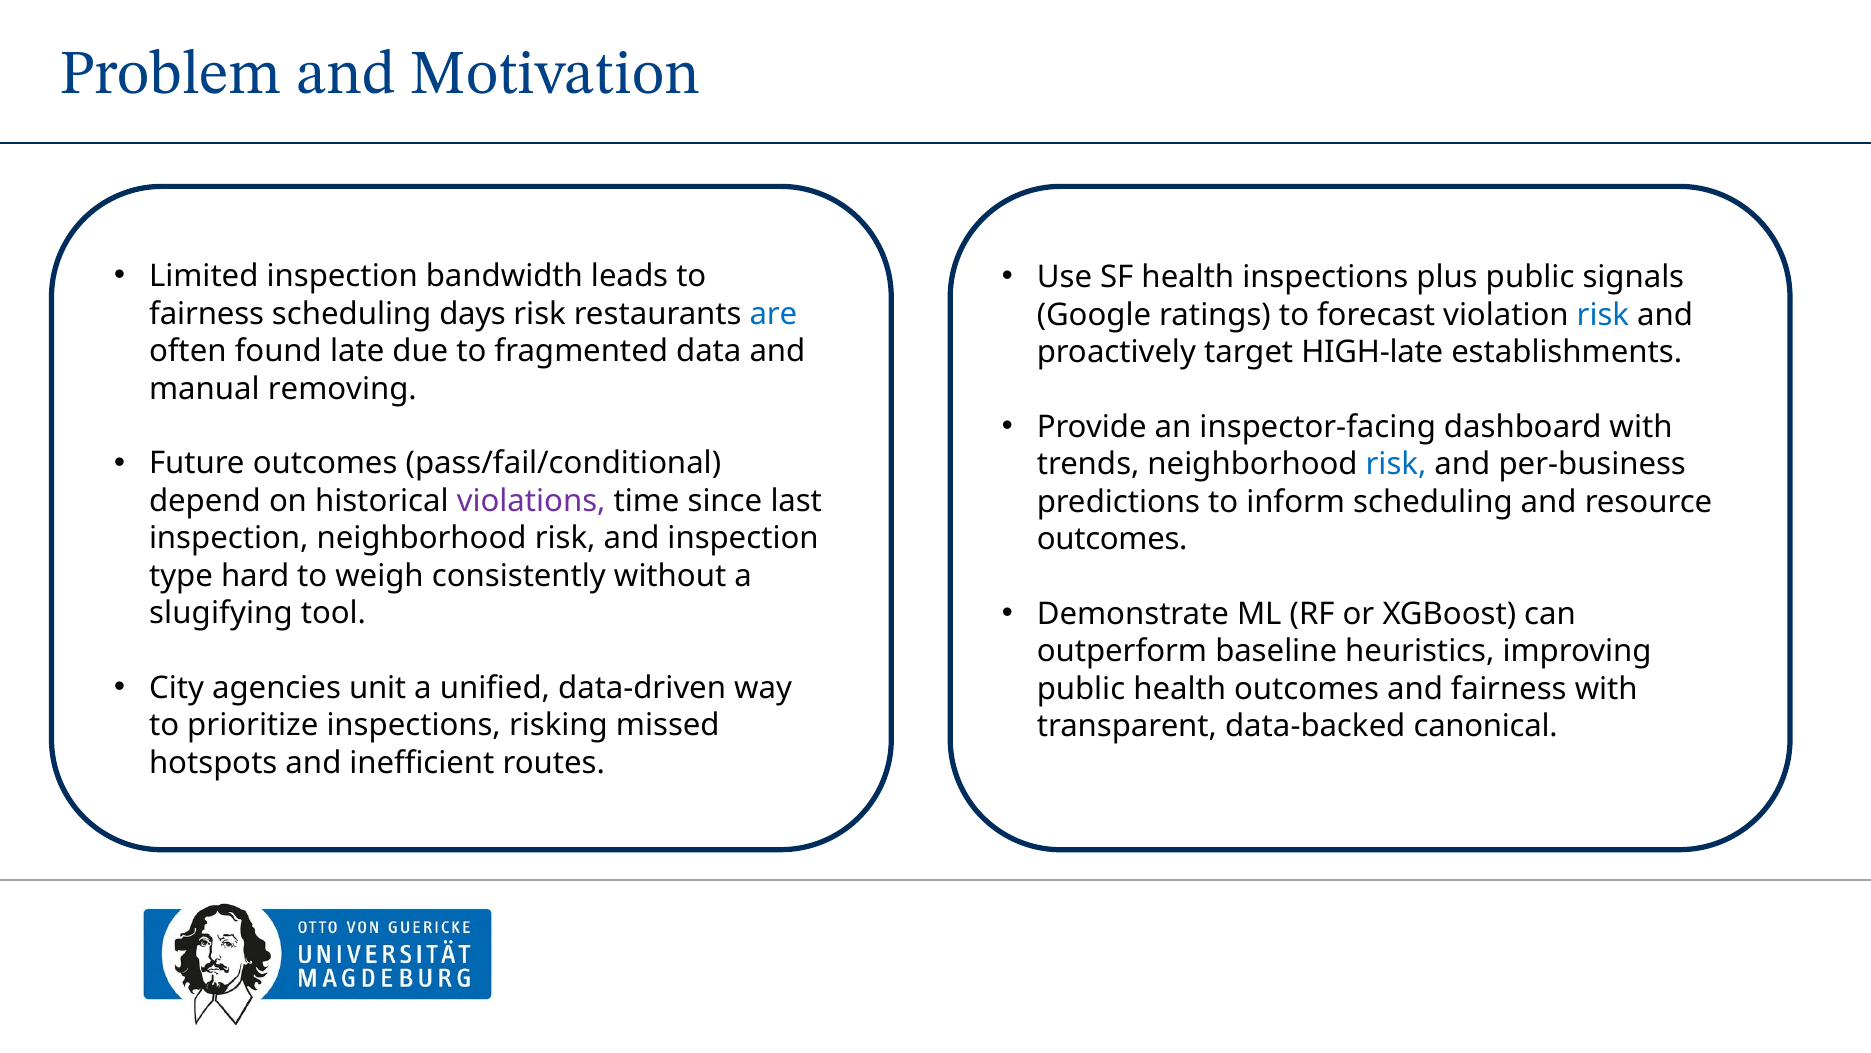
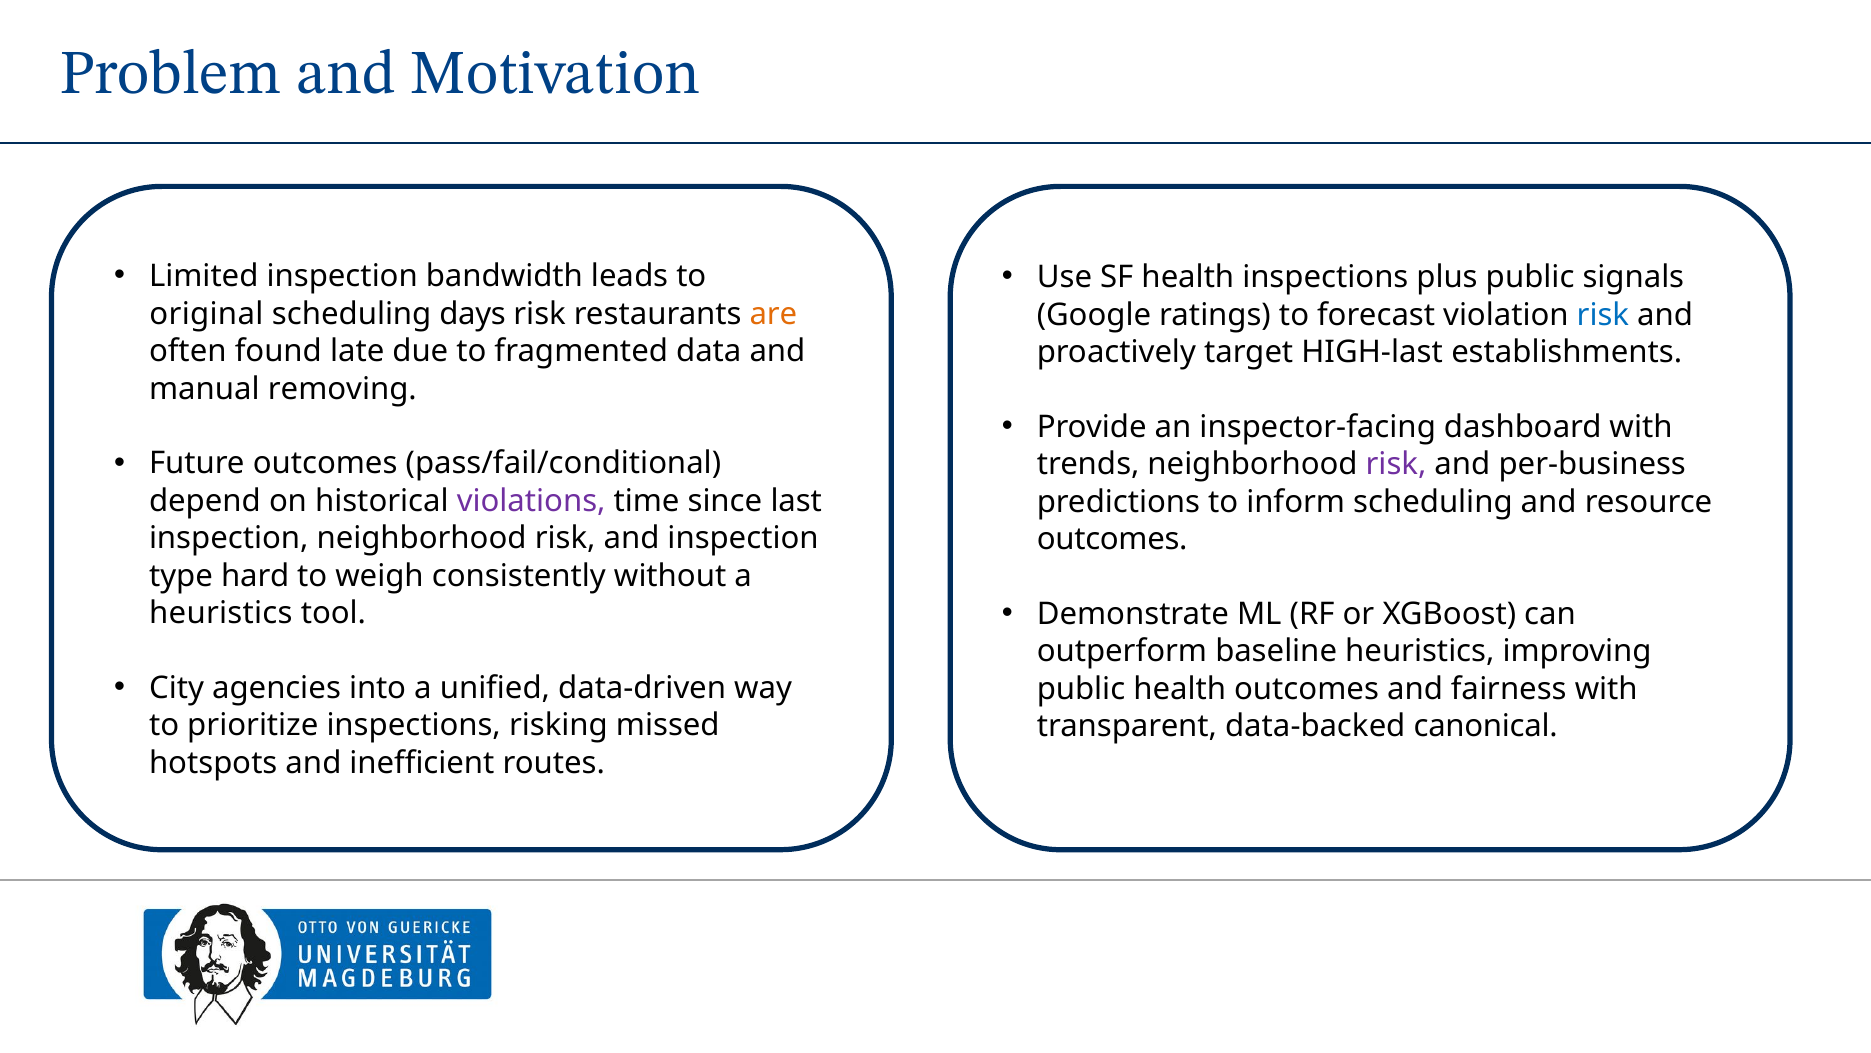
fairness at (207, 314): fairness -> original
are colour: blue -> orange
HIGH‑late: HIGH‑late -> HIGH‑last
risk at (1396, 464) colour: blue -> purple
slugifying at (221, 613): slugifying -> heuristics
unit: unit -> into
